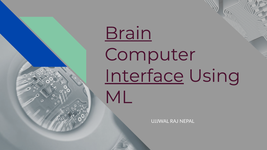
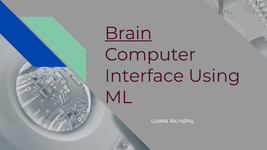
Interface underline: present -> none
